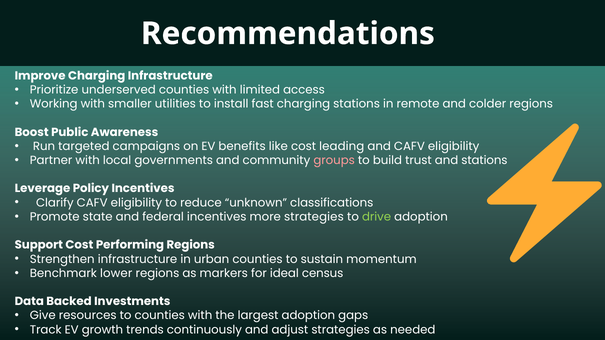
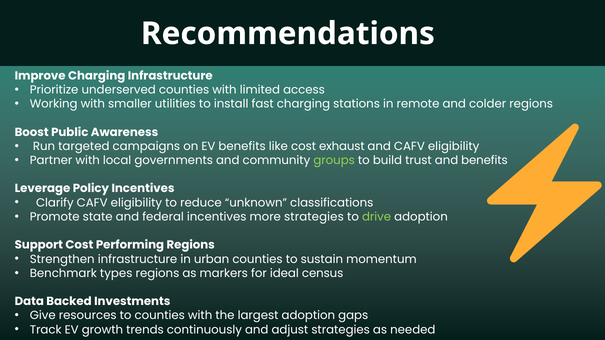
leading: leading -> exhaust
groups colour: pink -> light green
and stations: stations -> benefits
lower: lower -> types
